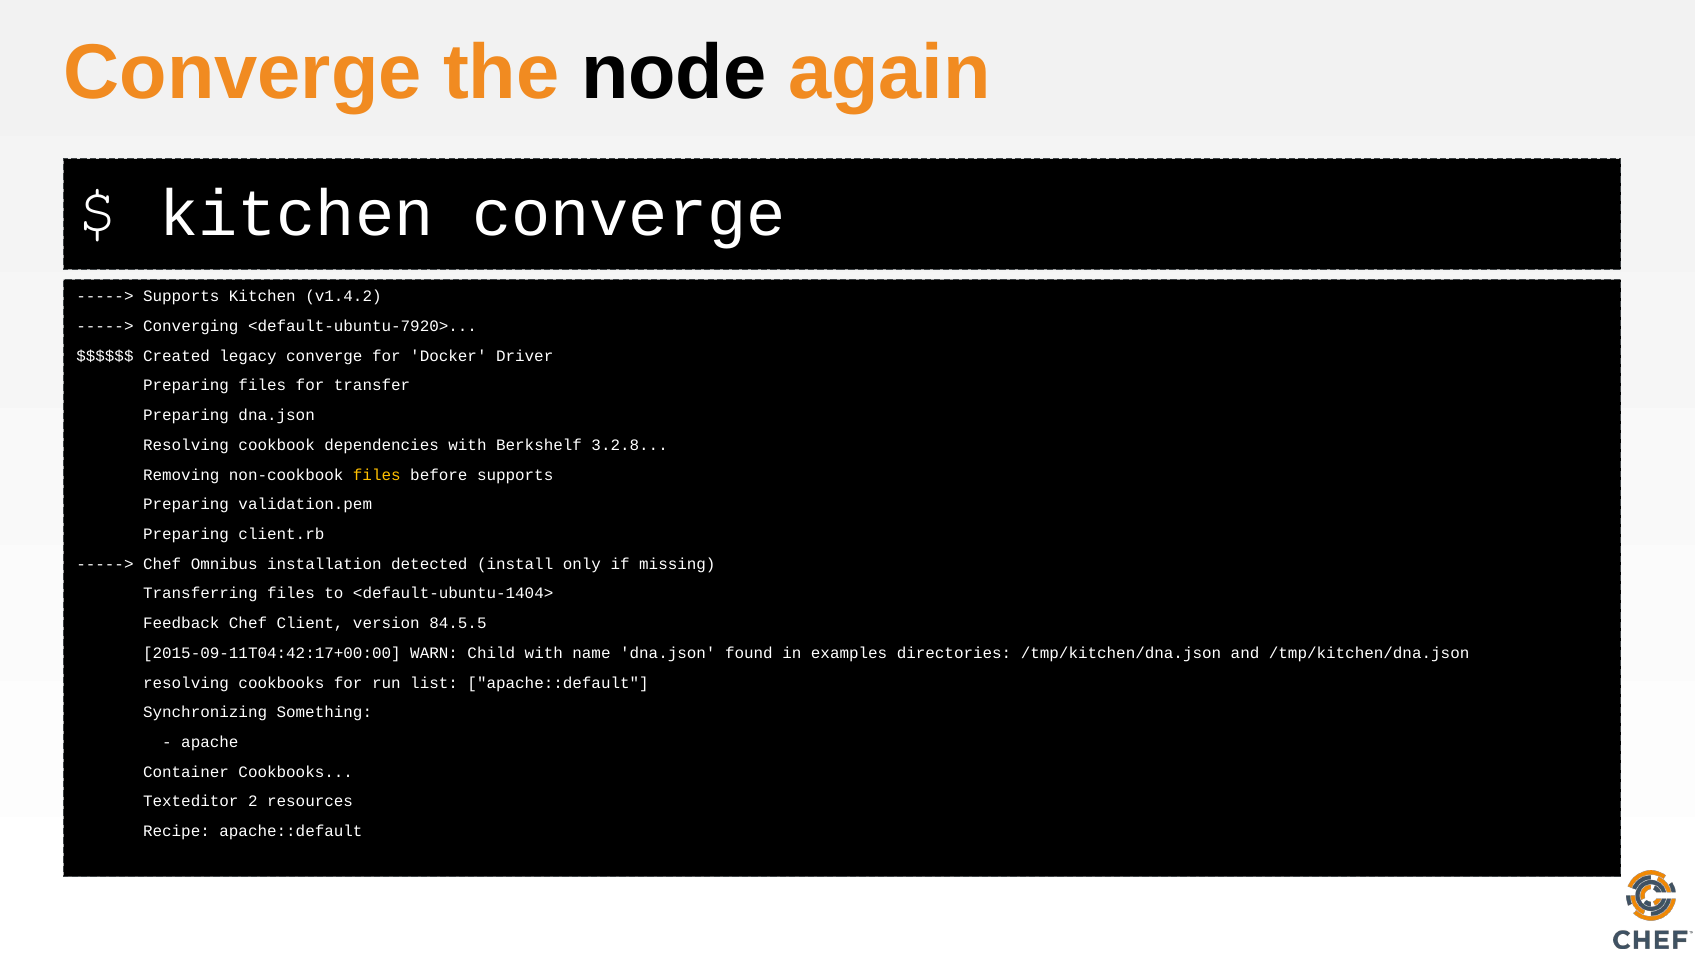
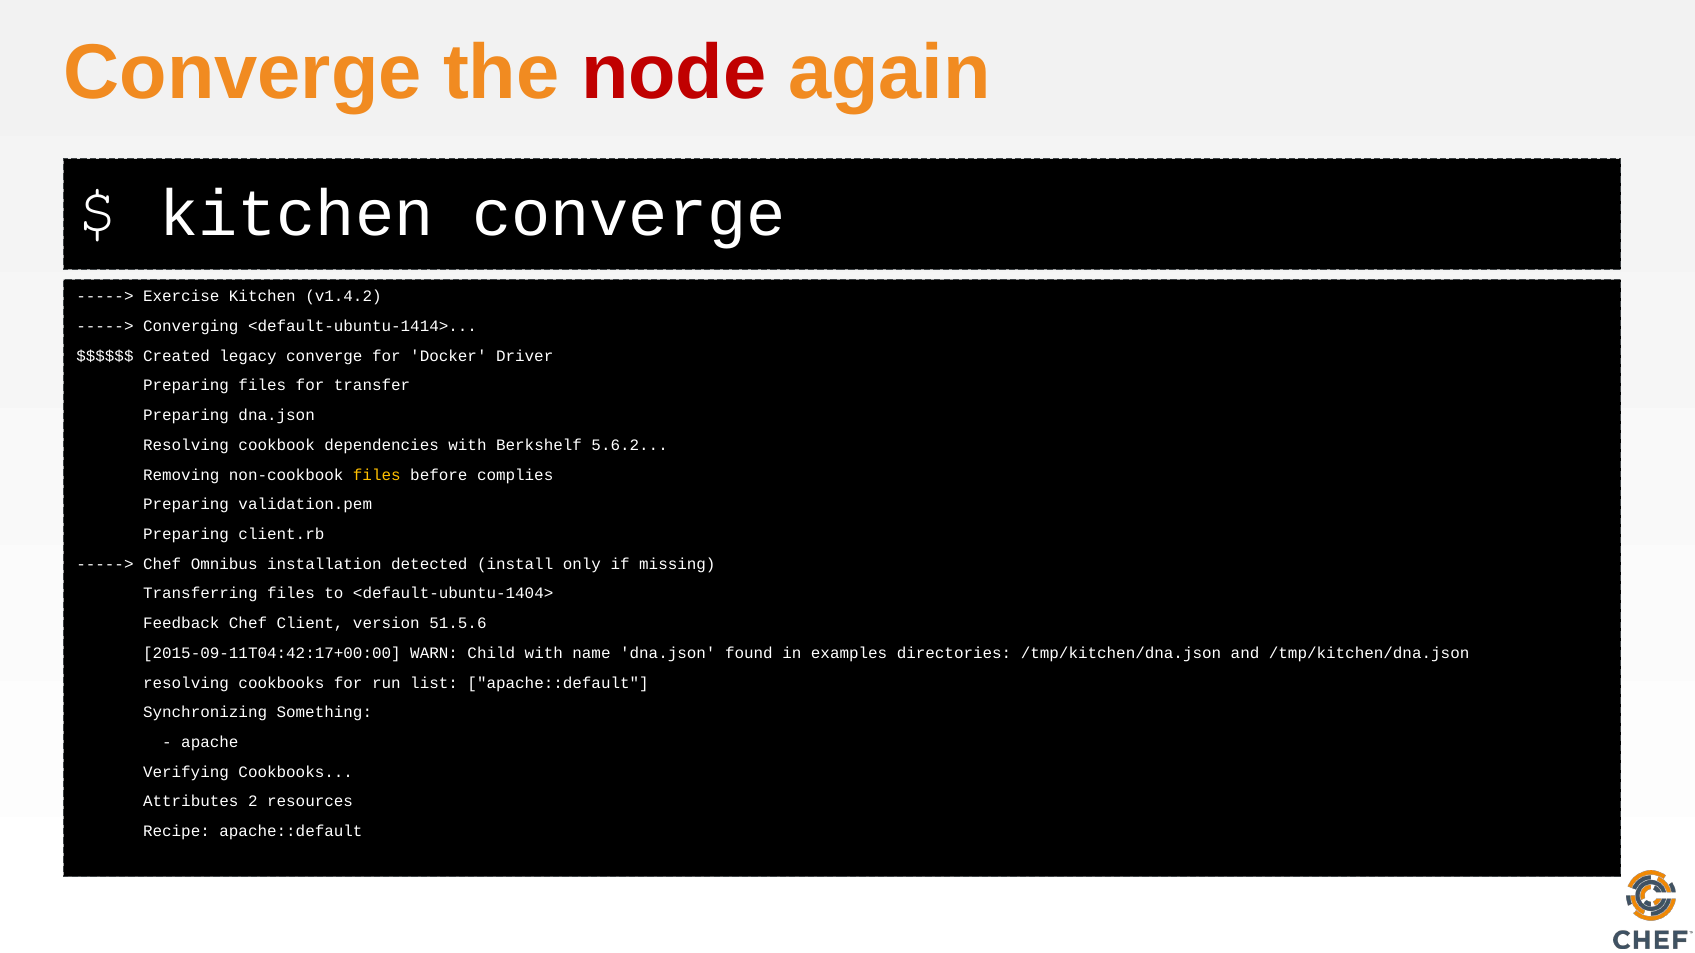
node colour: black -> red
Supports at (181, 297): Supports -> Exercise
<default-ubuntu-7920>: <default-ubuntu-7920> -> <default-ubuntu-1414>
3.2.8: 3.2.8 -> 5.6.2
before supports: supports -> complies
84.5.5: 84.5.5 -> 51.5.6
Container: Container -> Verifying
Texteditor: Texteditor -> Attributes
